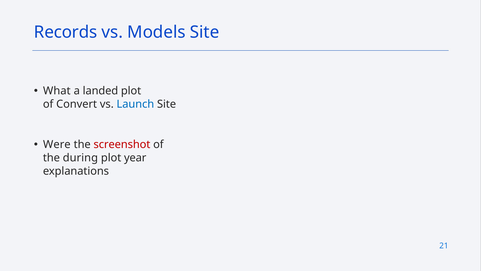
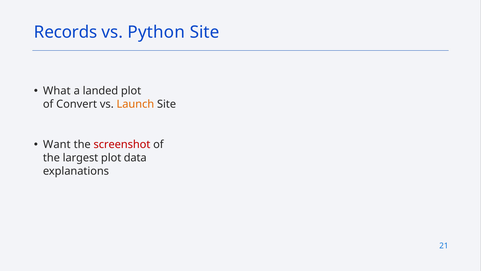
Models: Models -> Python
Launch colour: blue -> orange
Were: Were -> Want
during: during -> largest
year: year -> data
